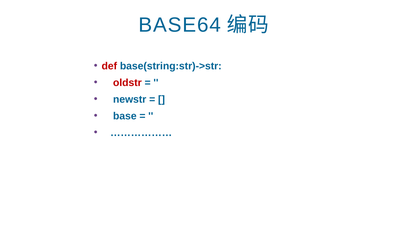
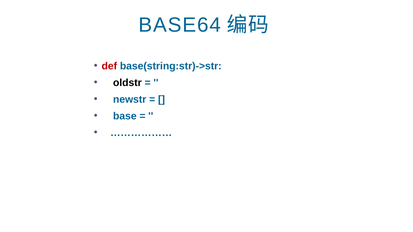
oldstr colour: red -> black
